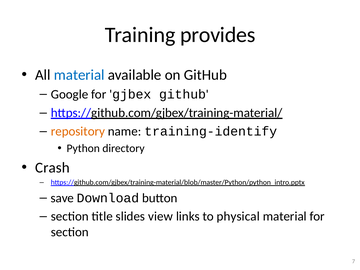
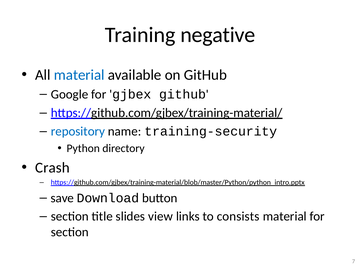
provides: provides -> negative
repository colour: orange -> blue
training-identify: training-identify -> training-security
physical: physical -> consists
